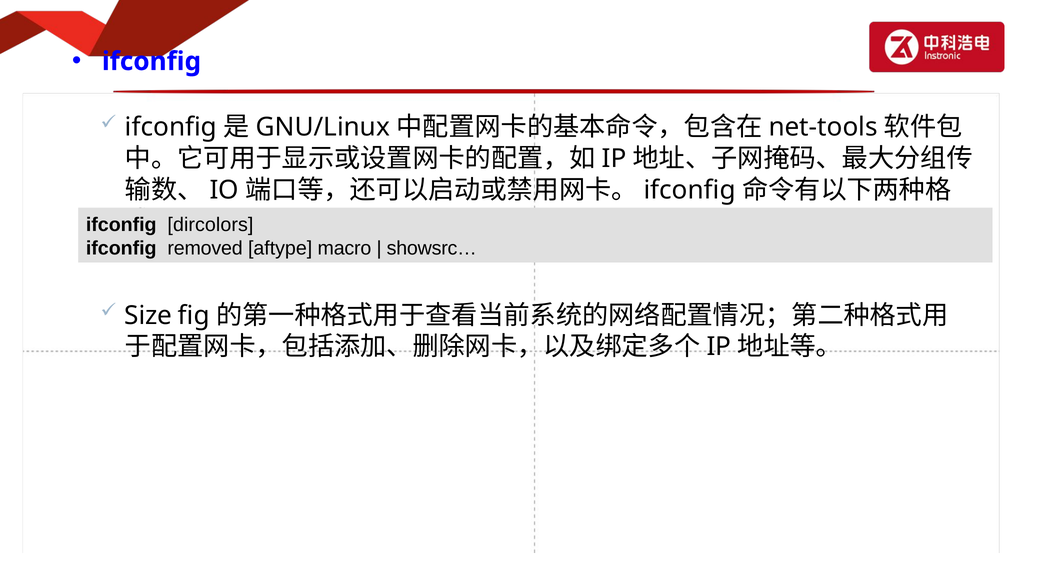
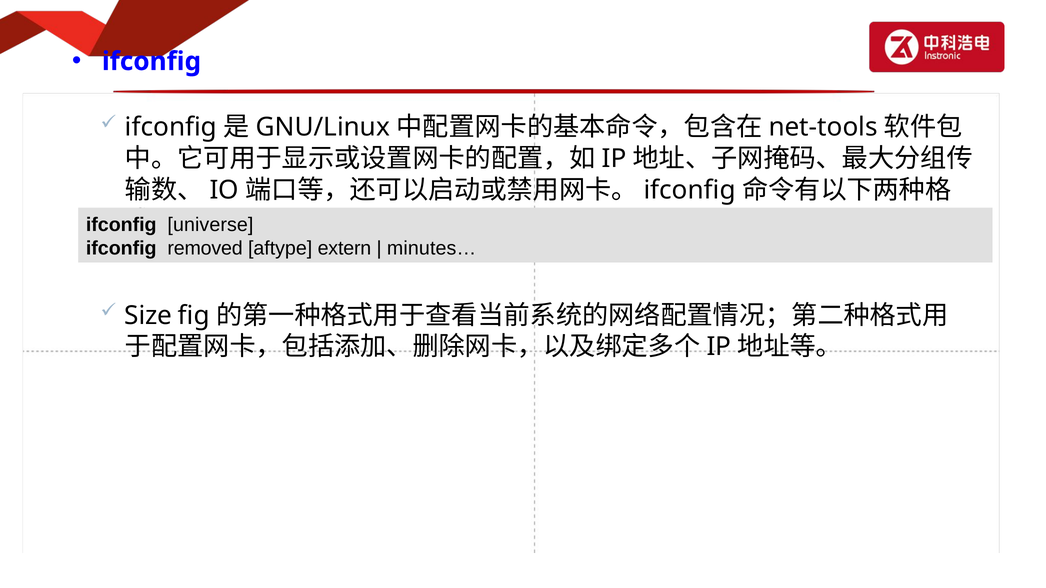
dircolors: dircolors -> universe
macro: macro -> extern
showsrc…: showsrc… -> minutes…
